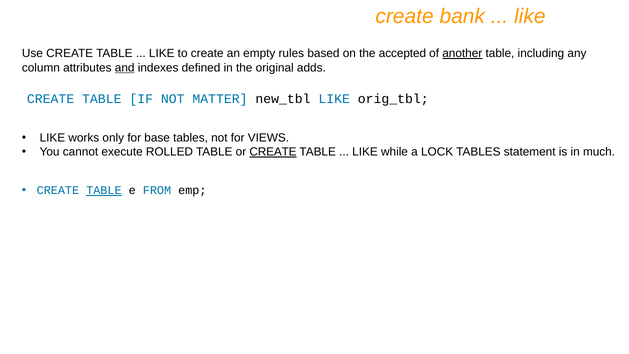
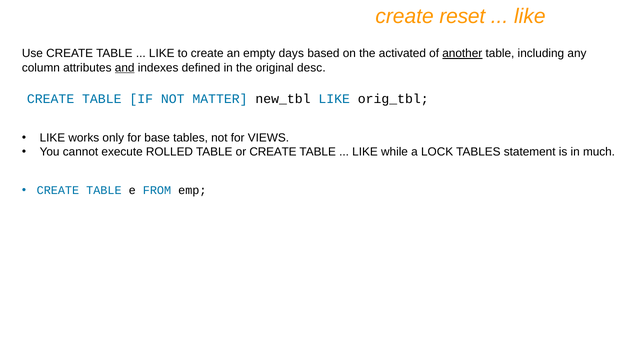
bank: bank -> reset
rules: rules -> days
accepted: accepted -> activated
adds: adds -> desc
CREATE at (273, 152) underline: present -> none
TABLE at (104, 190) underline: present -> none
